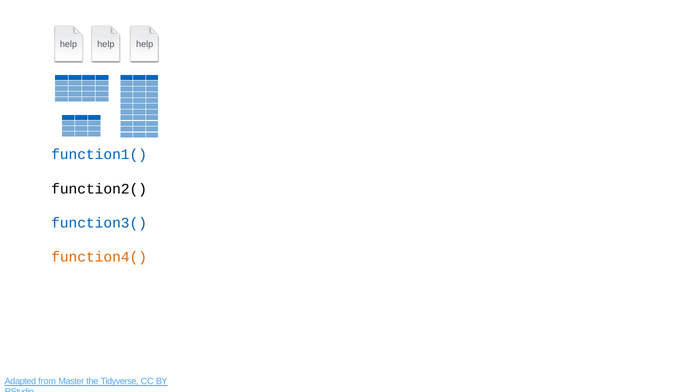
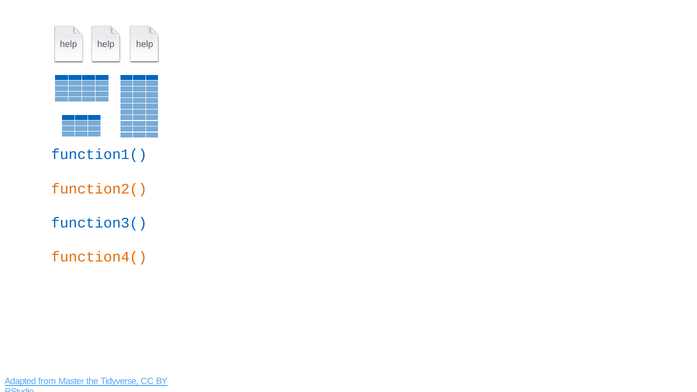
function2( colour: black -> orange
